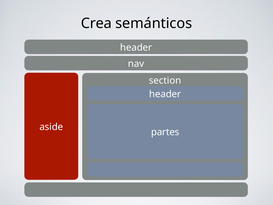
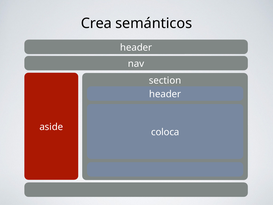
partes: partes -> coloca
